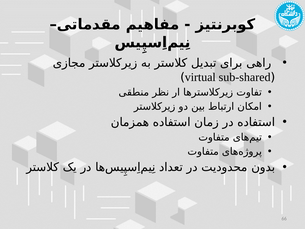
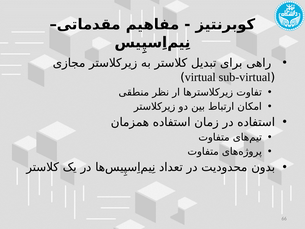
sub-shared: sub-shared -> sub-virtual
